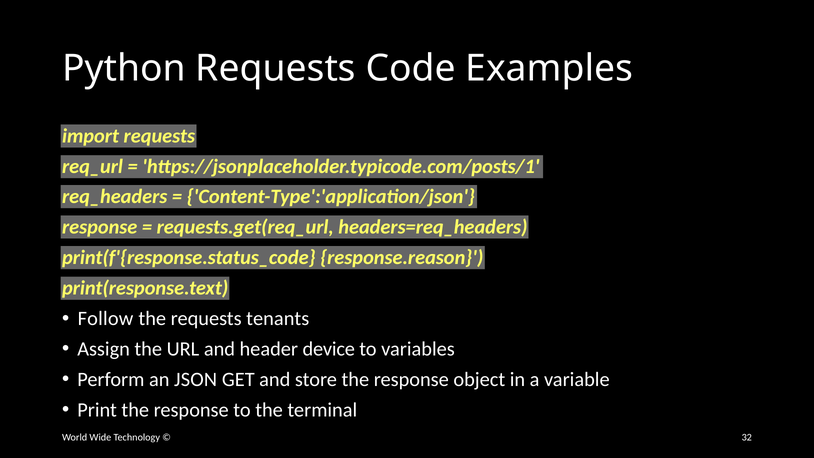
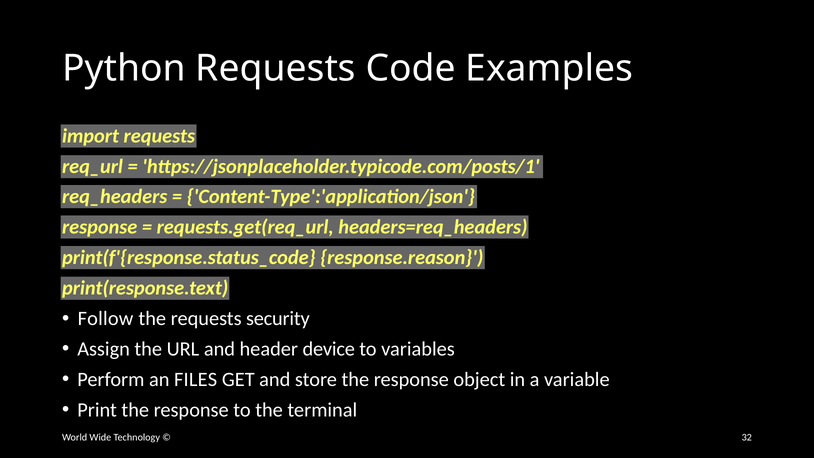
tenants: tenants -> security
JSON: JSON -> FILES
